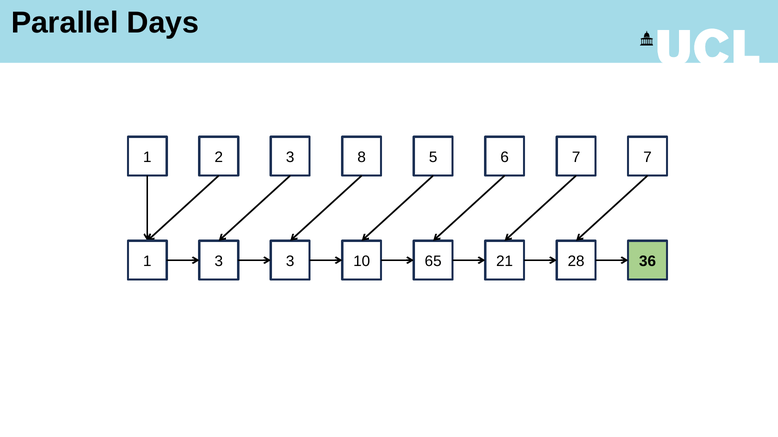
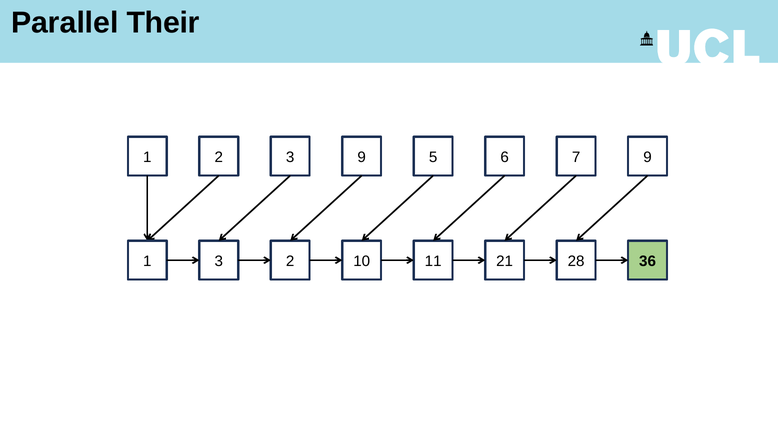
Days: Days -> Their
3 8: 8 -> 9
7 7: 7 -> 9
3 at (290, 262): 3 -> 2
65: 65 -> 11
